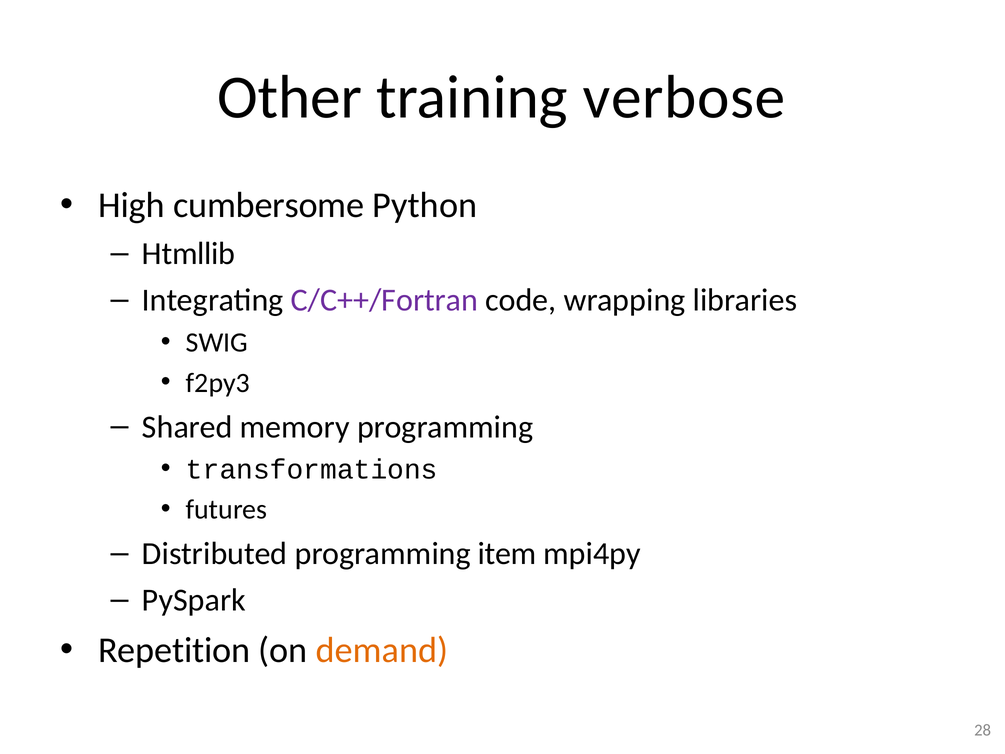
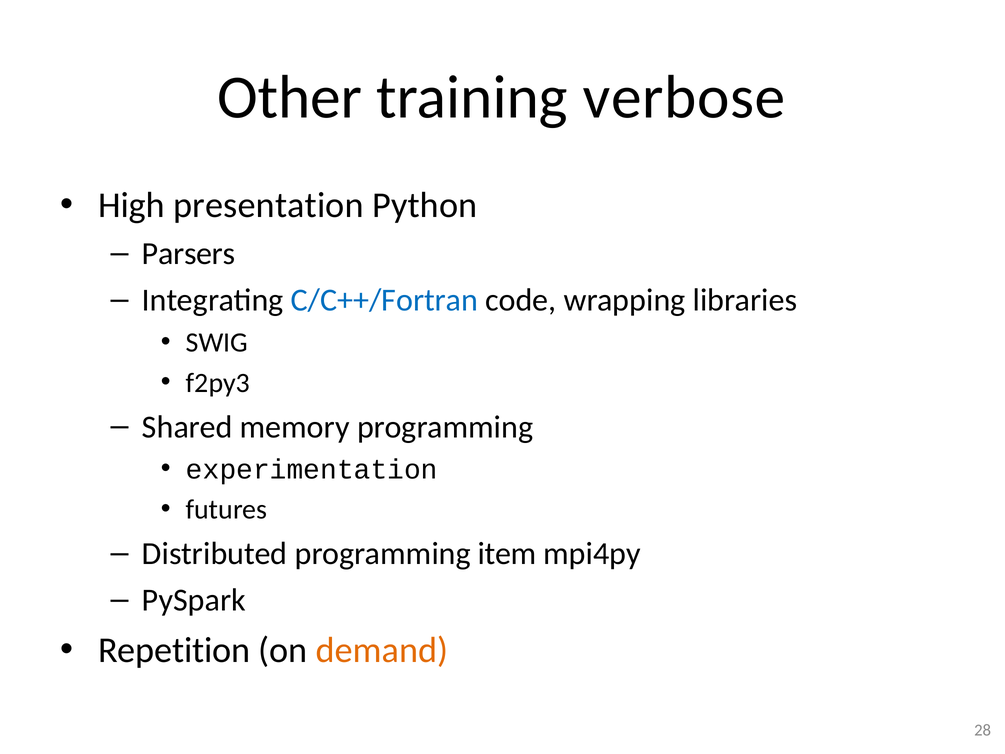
cumbersome: cumbersome -> presentation
Htmllib: Htmllib -> Parsers
C/C++/Fortran colour: purple -> blue
transformations: transformations -> experimentation
